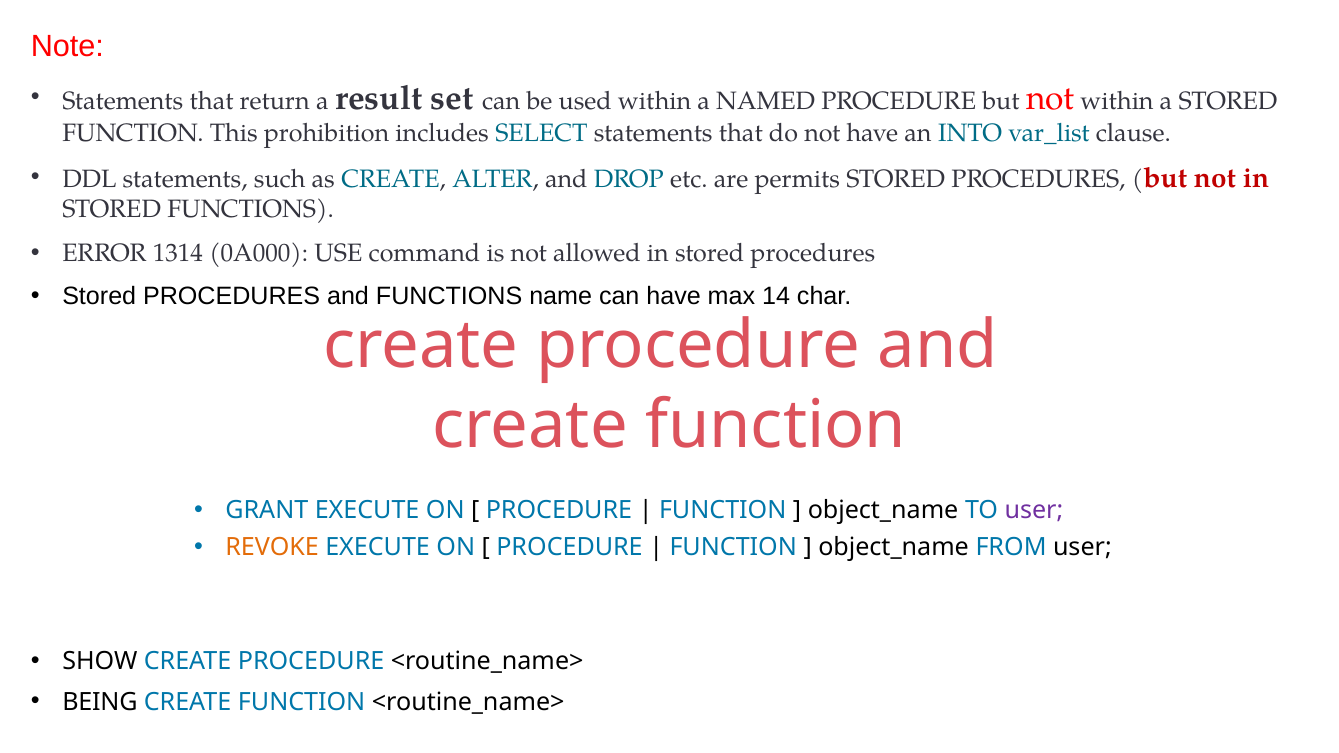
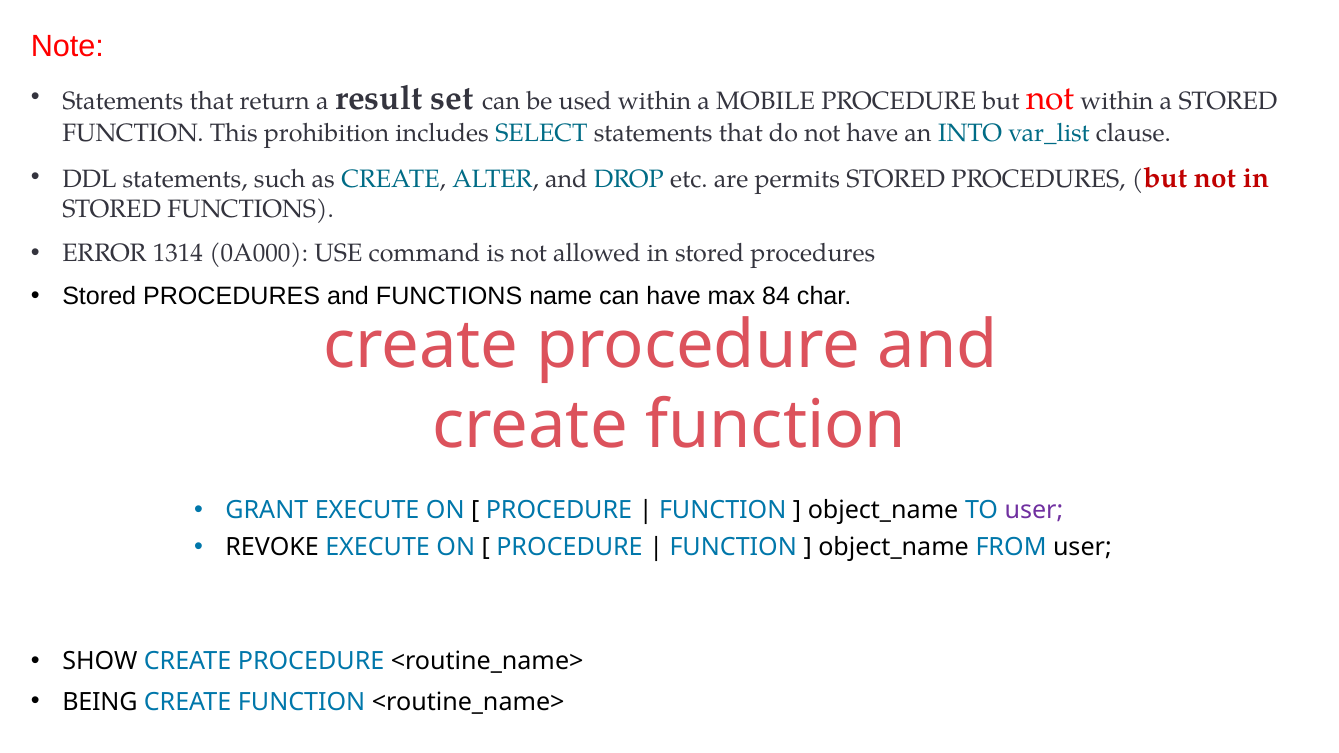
NAMED: NAMED -> MOBILE
14: 14 -> 84
REVOKE colour: orange -> black
